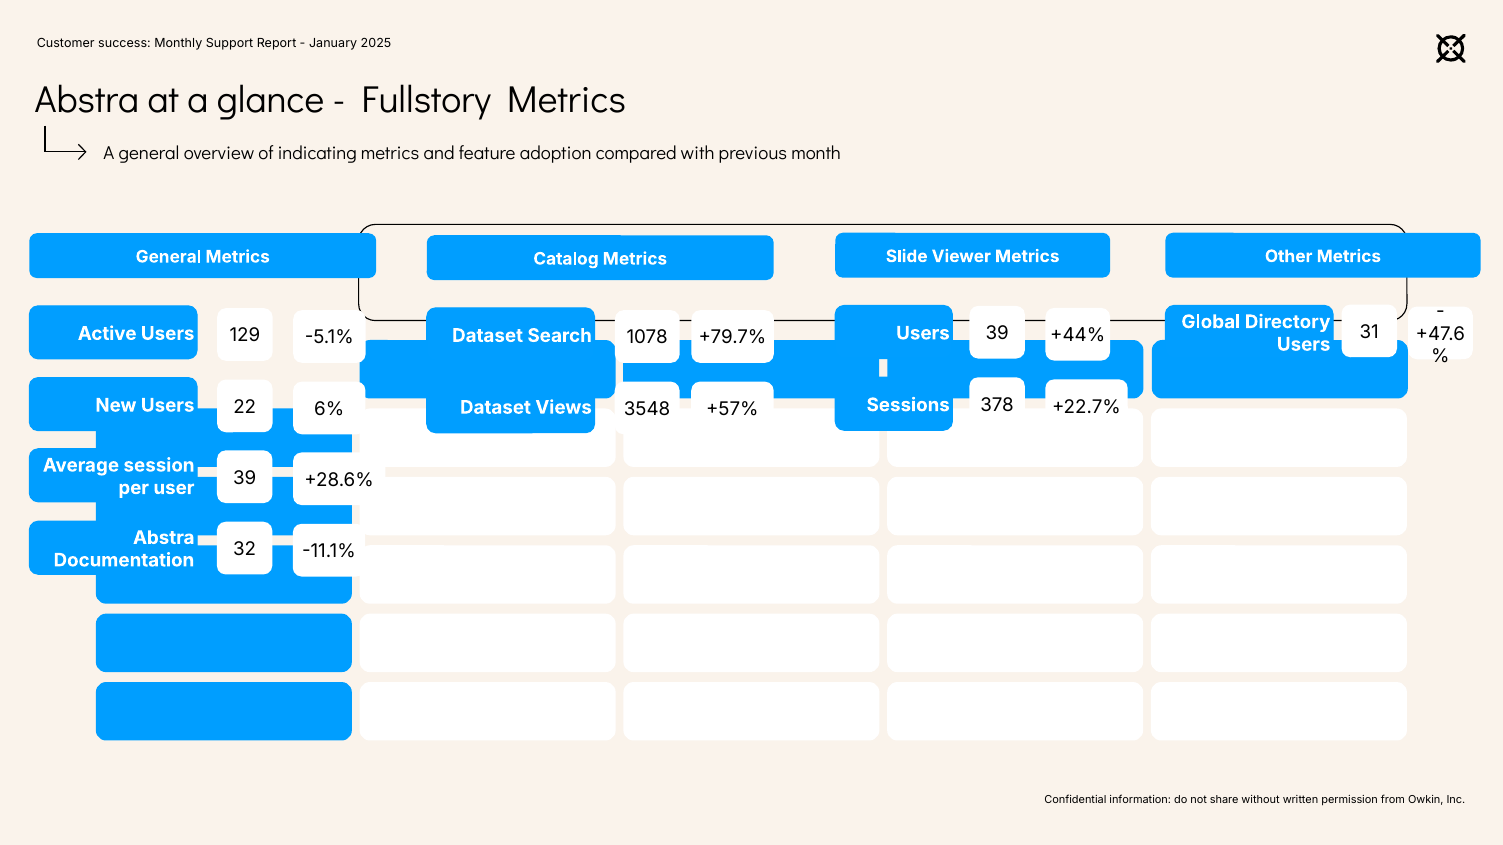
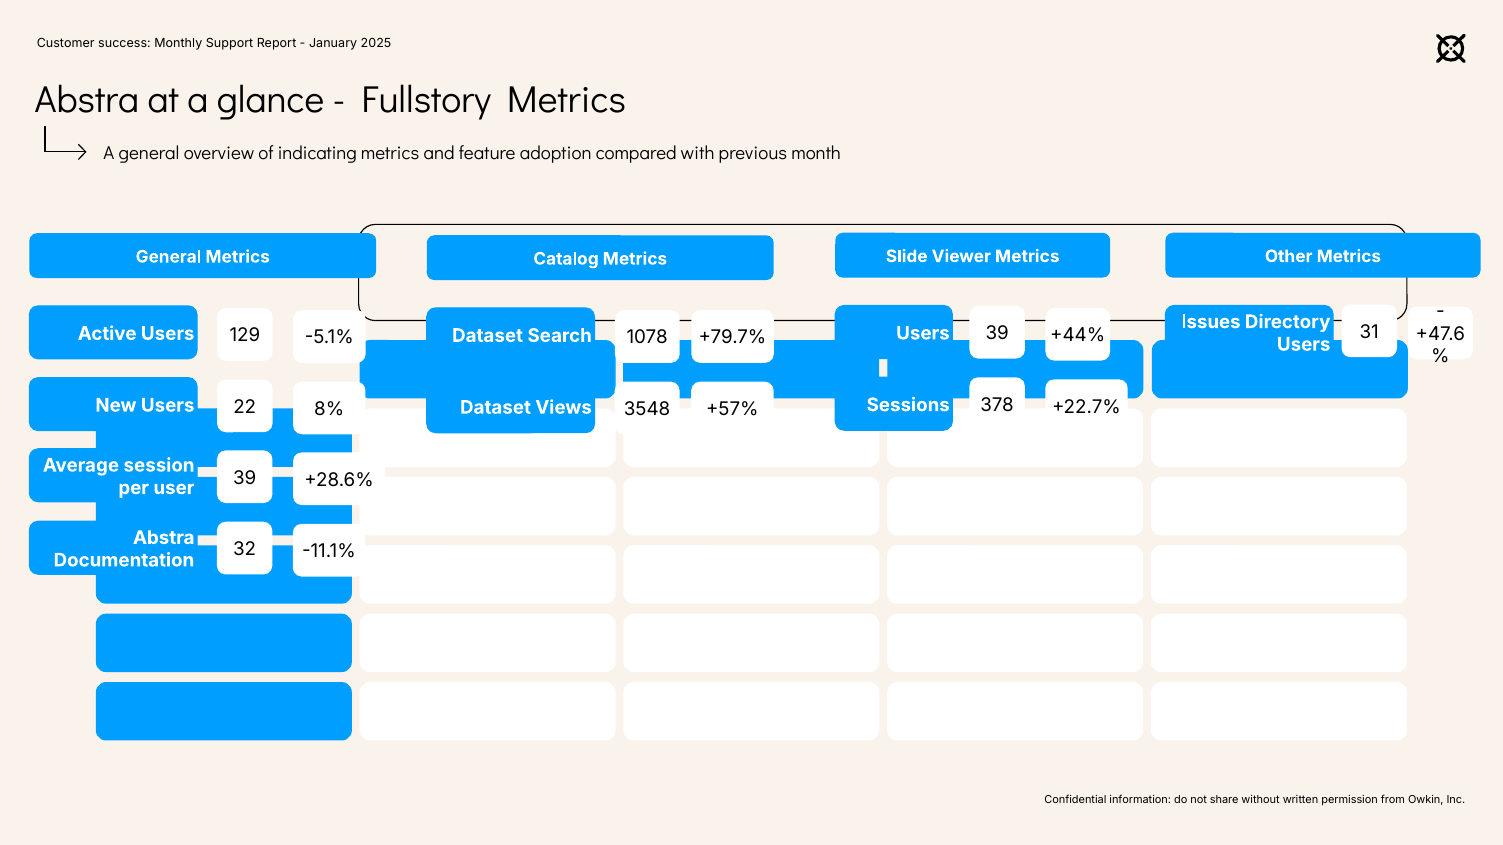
Global: Global -> Issues
6%: 6% -> 8%
